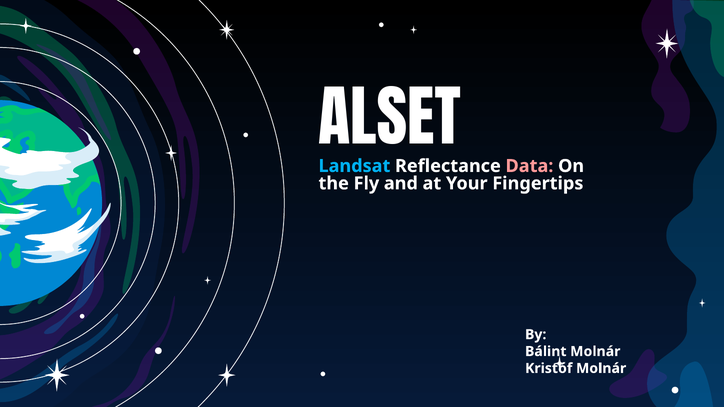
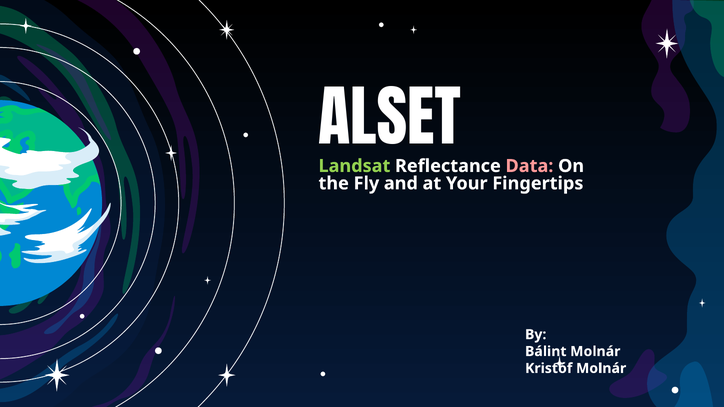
Landsat colour: light blue -> light green
